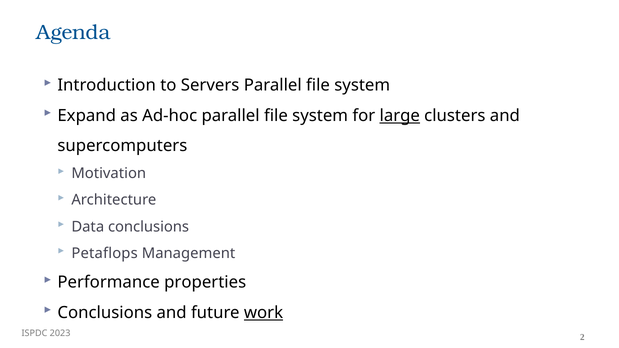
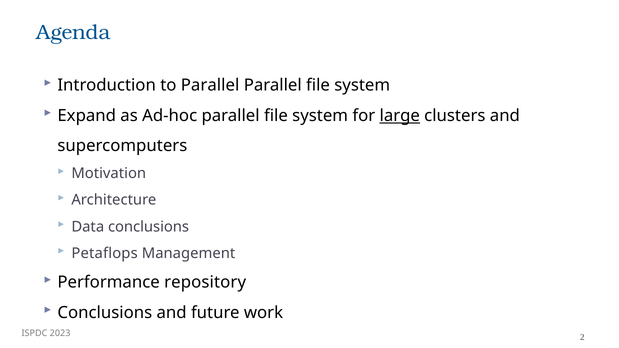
to Servers: Servers -> Parallel
properties: properties -> repository
work underline: present -> none
